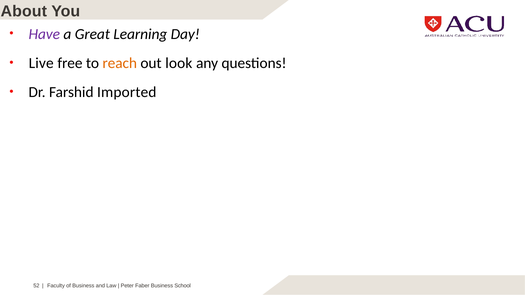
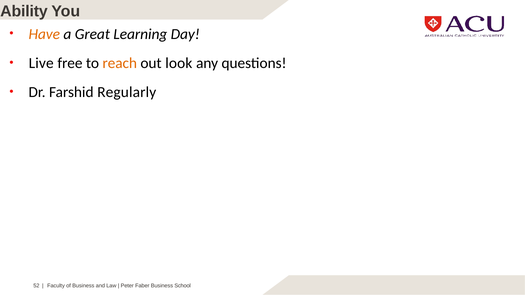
About: About -> Ability
Have colour: purple -> orange
Imported: Imported -> Regularly
